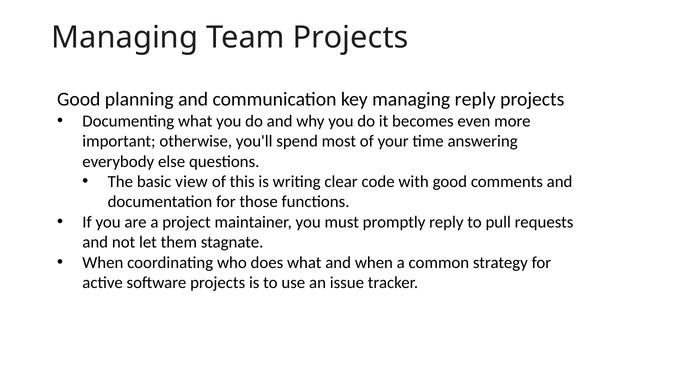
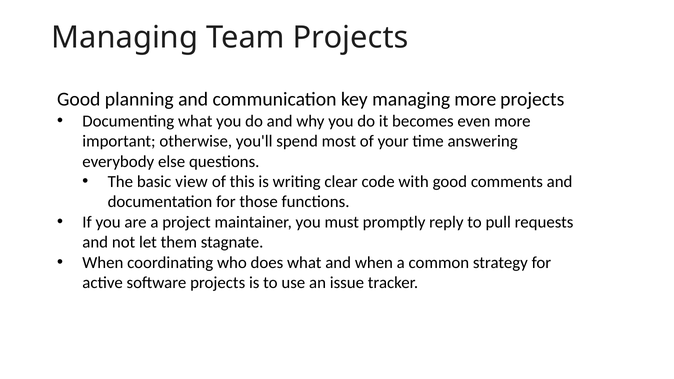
managing reply: reply -> more
